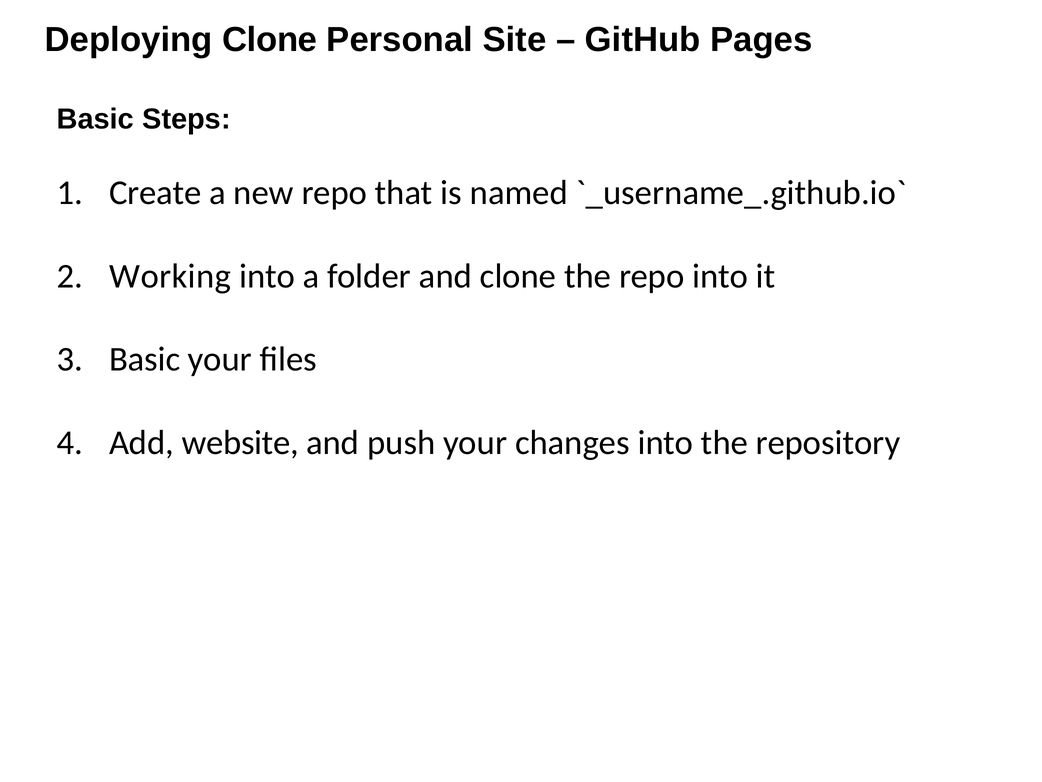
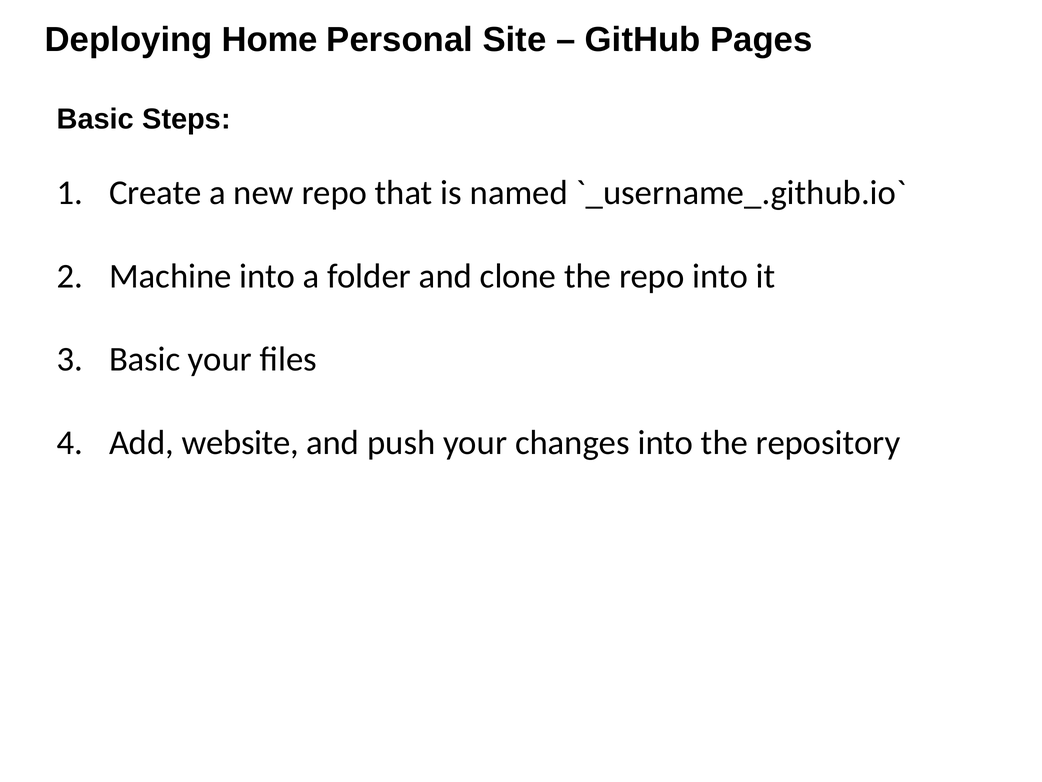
Deploying Clone: Clone -> Home
Working: Working -> Machine
